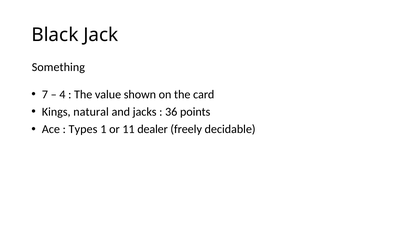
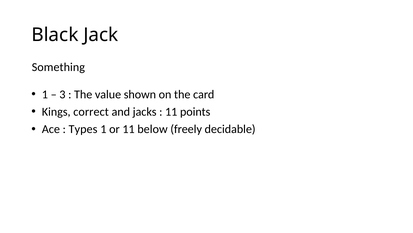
7 at (45, 94): 7 -> 1
4: 4 -> 3
natural: natural -> correct
36 at (171, 111): 36 -> 11
dealer: dealer -> below
